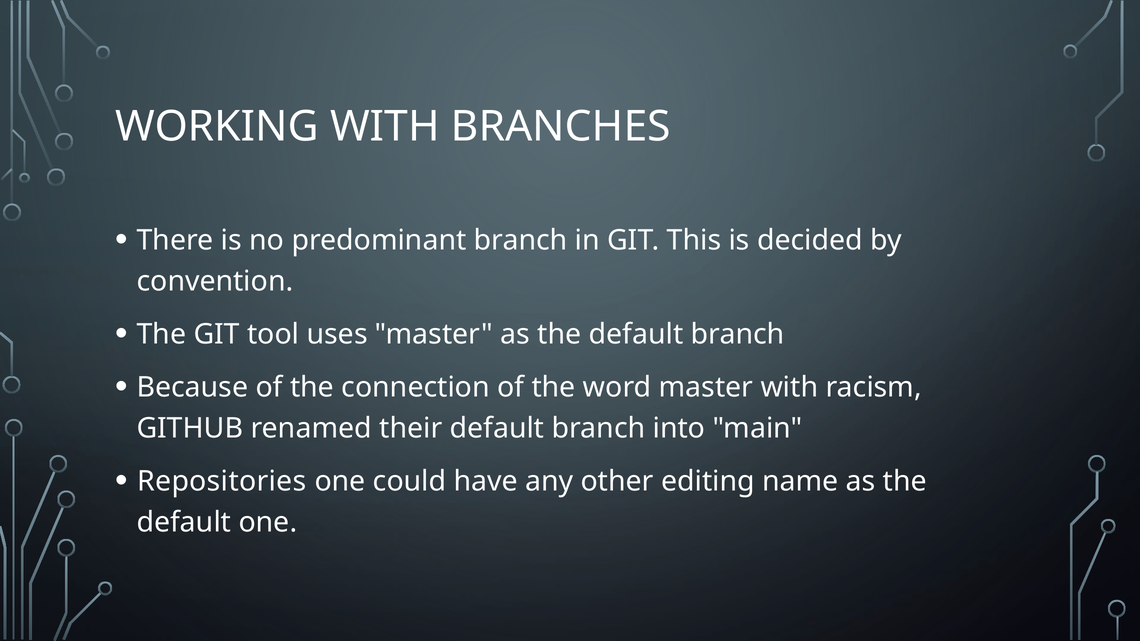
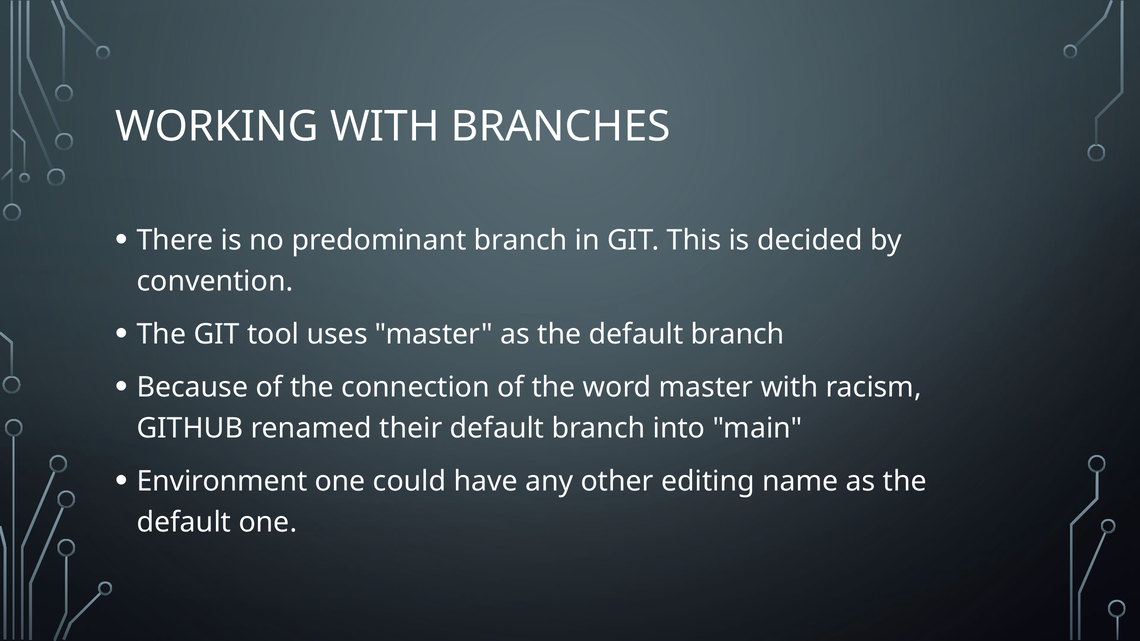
Repositories: Repositories -> Environment
